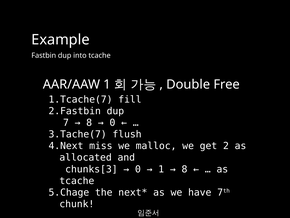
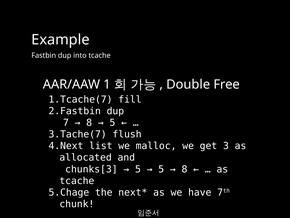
0 at (112, 122): 0 -> 5
miss: miss -> list
2: 2 -> 3
0 at (138, 169): 0 -> 5
1 at (161, 169): 1 -> 5
